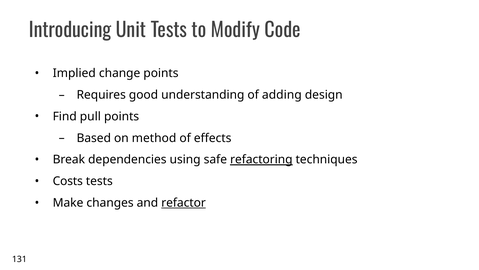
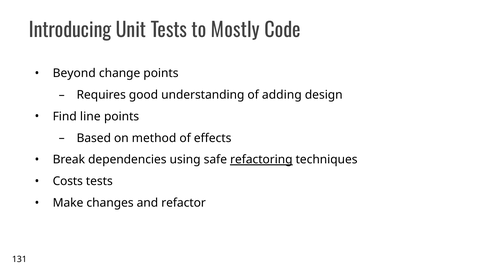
Modify: Modify -> Mostly
Implied: Implied -> Beyond
pull: pull -> line
refactor underline: present -> none
